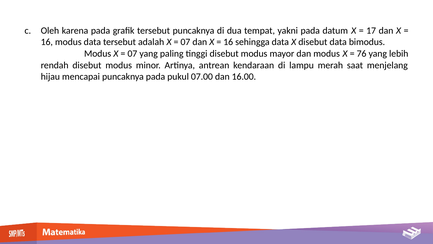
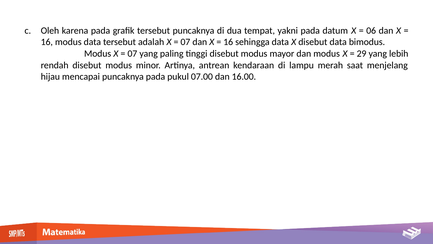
17: 17 -> 06
76: 76 -> 29
